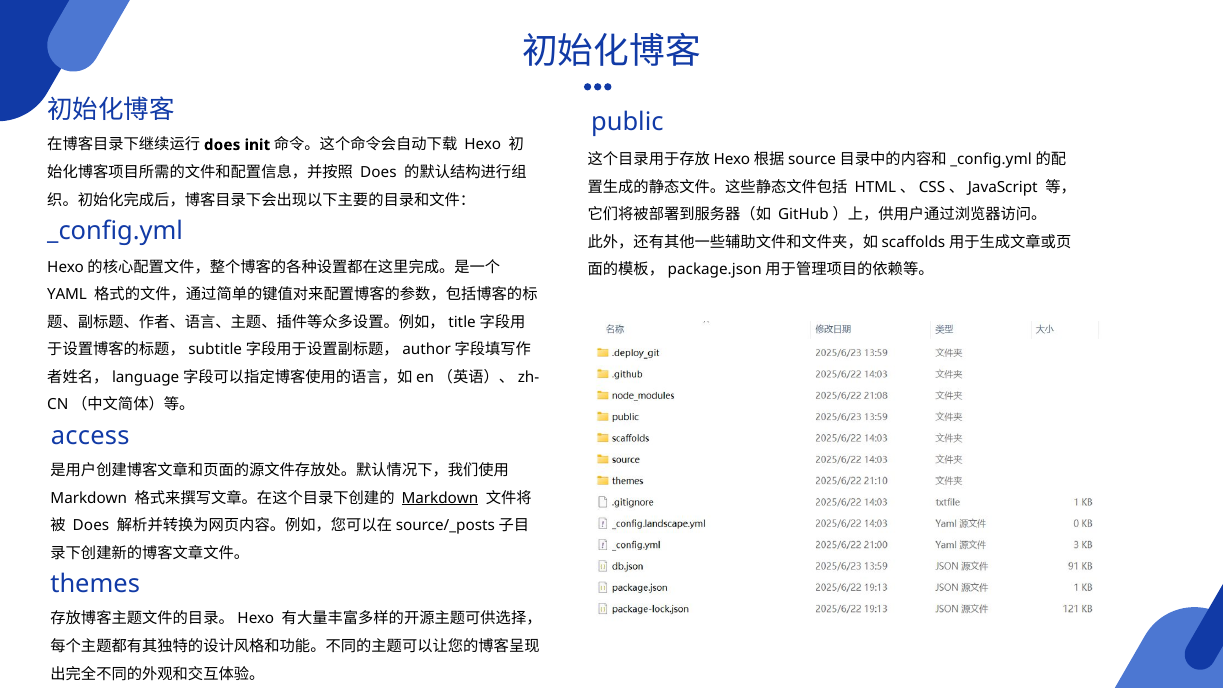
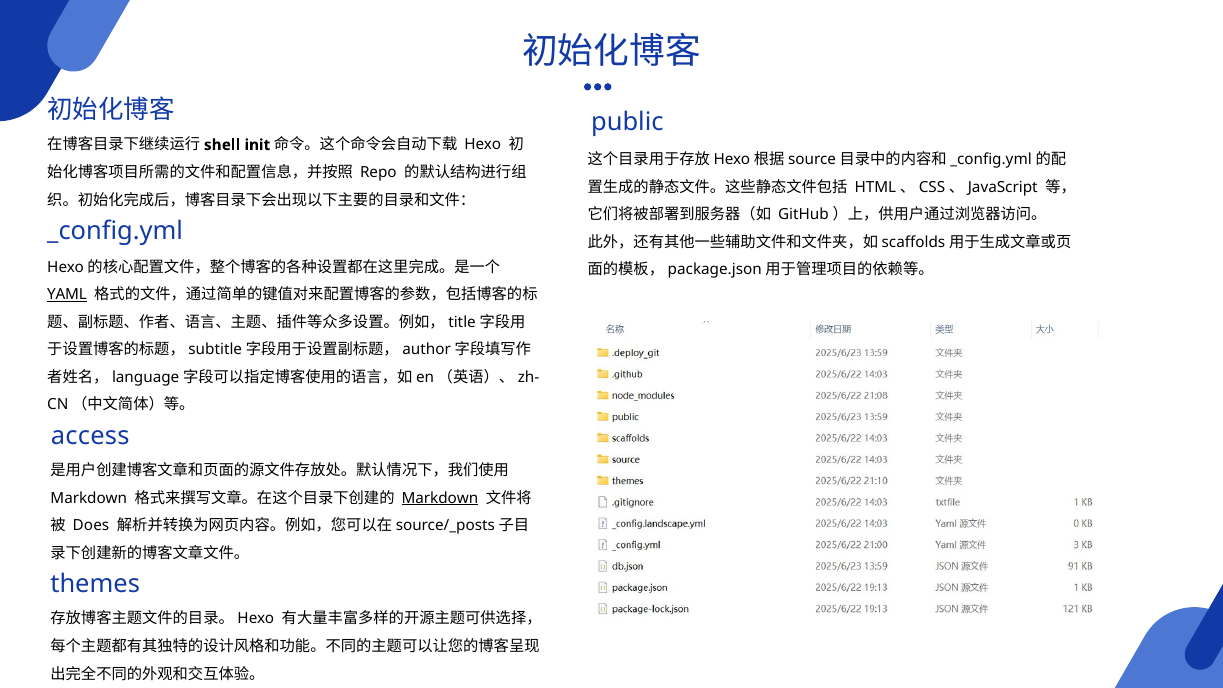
does at (222, 145): does -> shell
Does at (378, 172): Does -> Repo
YAML underline: none -> present
